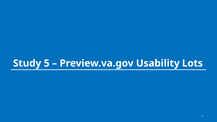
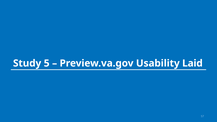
Lots: Lots -> Laid
